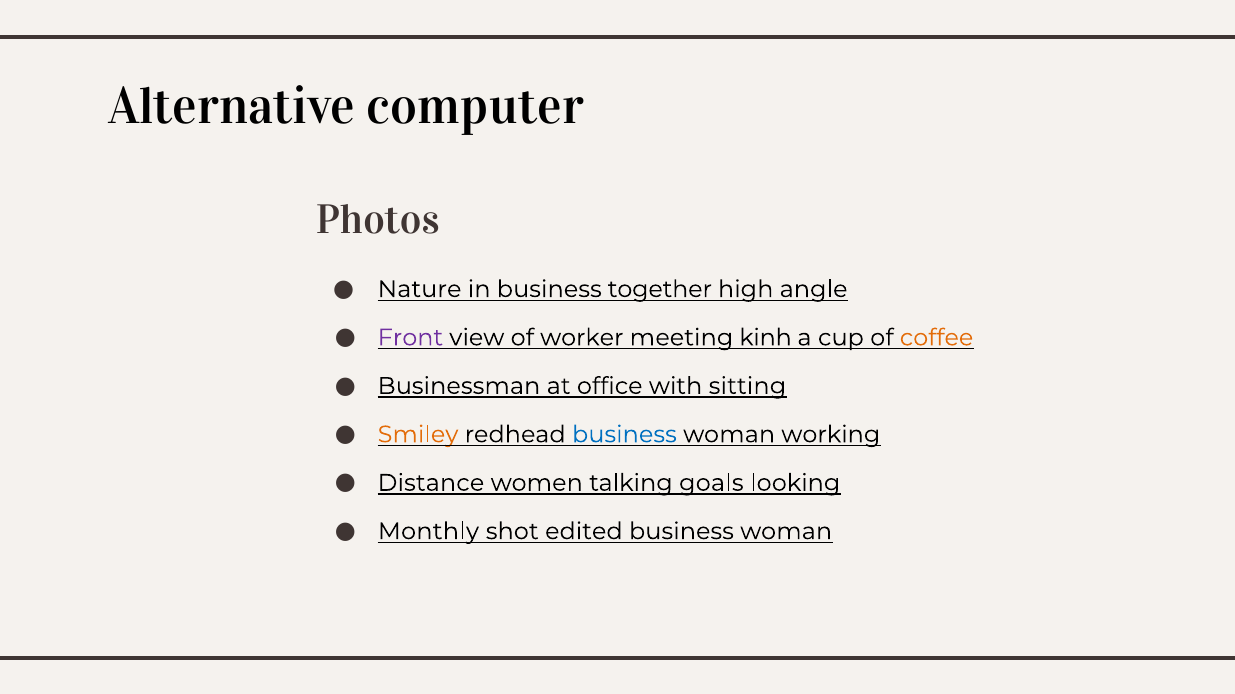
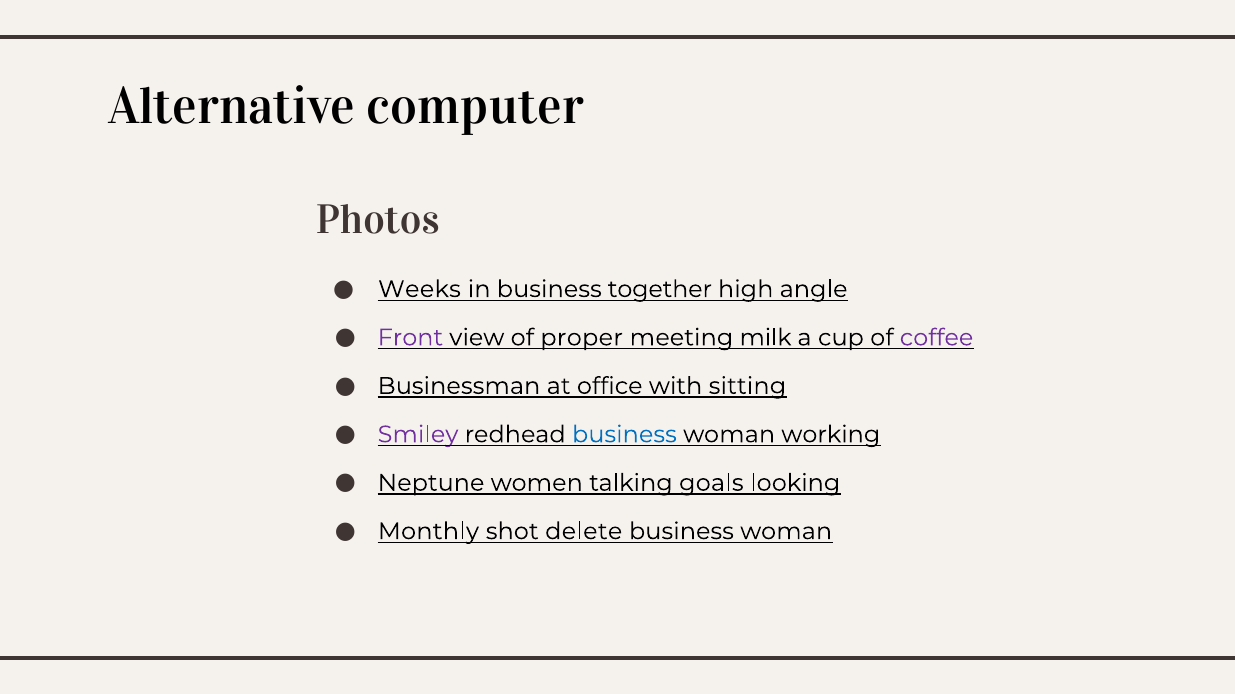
Nature: Nature -> Weeks
worker: worker -> proper
kinh: kinh -> milk
coffee colour: orange -> purple
Smiley colour: orange -> purple
Distance: Distance -> Neptune
edited: edited -> delete
